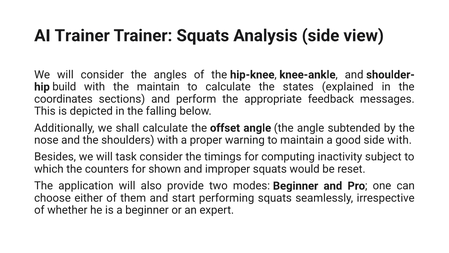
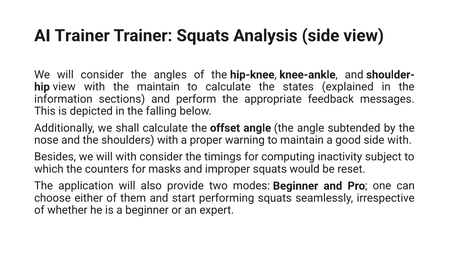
build at (64, 87): build -> view
coordinates: coordinates -> information
will task: task -> with
shown: shown -> masks
